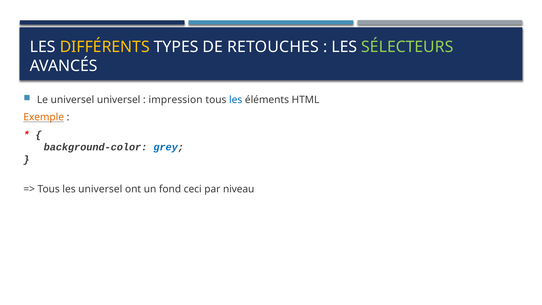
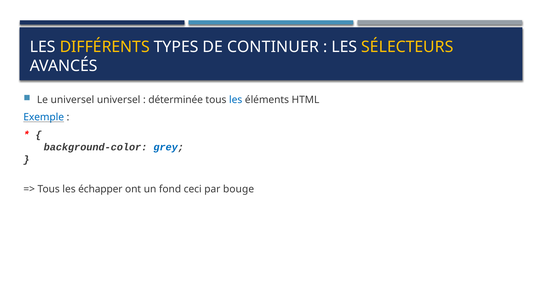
RETOUCHES: RETOUCHES -> CONTINUER
SÉLECTEURS colour: light green -> yellow
impression: impression -> déterminée
Exemple colour: orange -> blue
les universel: universel -> échapper
niveau: niveau -> bouge
